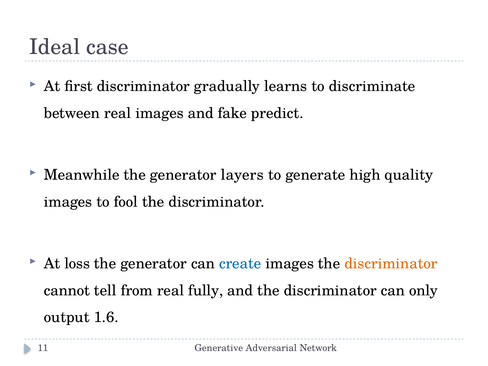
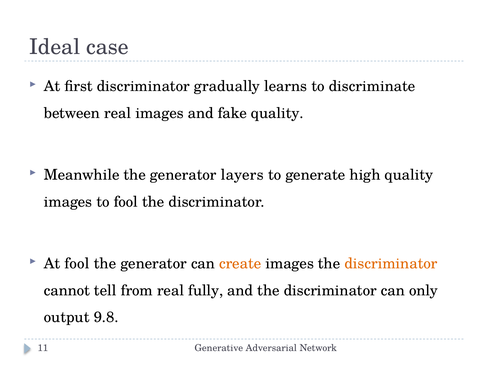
fake predict: predict -> quality
At loss: loss -> fool
create colour: blue -> orange
1.6: 1.6 -> 9.8
